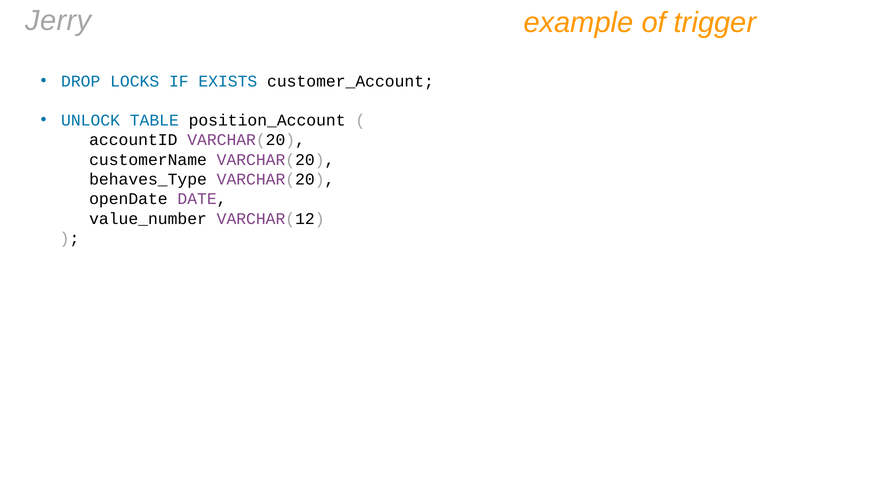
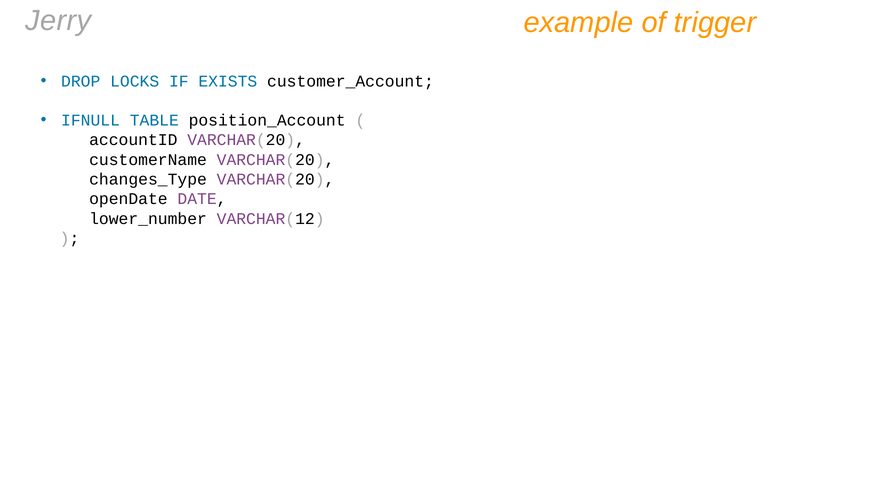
UNLOCK: UNLOCK -> IFNULL
behaves_Type: behaves_Type -> changes_Type
value_number: value_number -> lower_number
